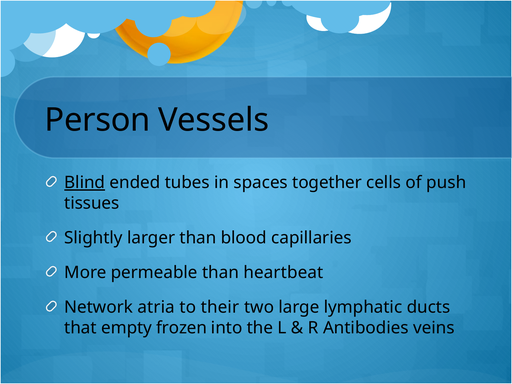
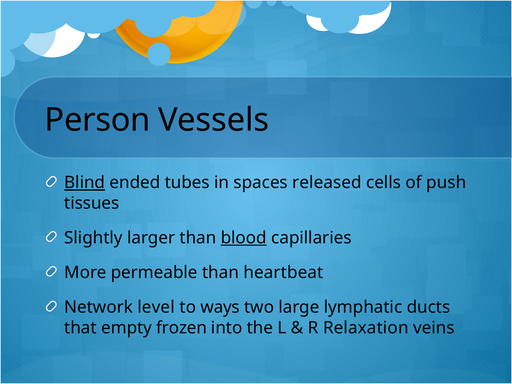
together: together -> released
blood underline: none -> present
atria: atria -> level
their: their -> ways
Antibodies: Antibodies -> Relaxation
